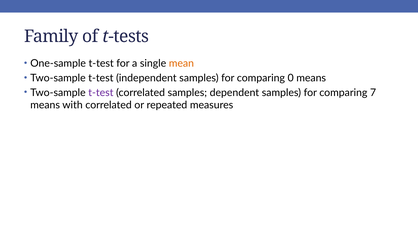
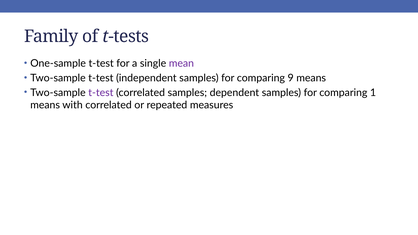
mean colour: orange -> purple
0: 0 -> 9
7: 7 -> 1
